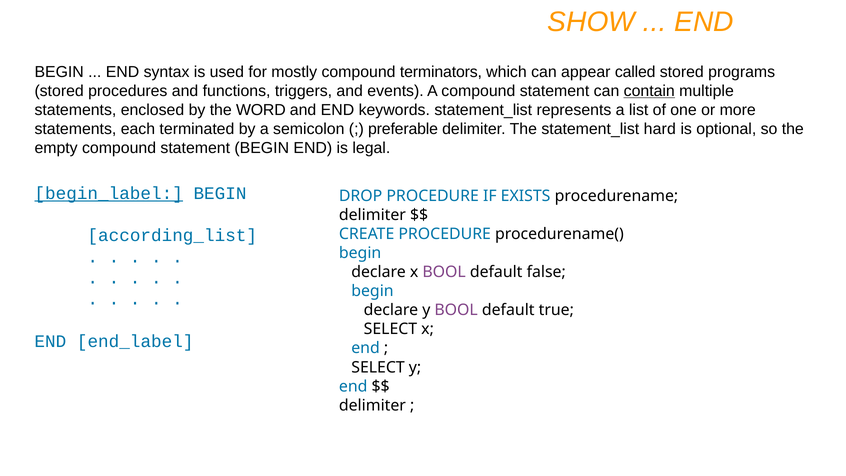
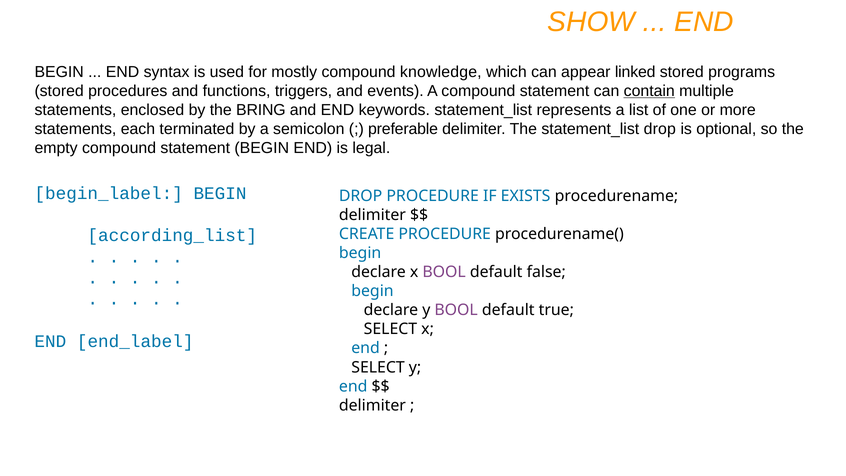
terminators: terminators -> knowledge
called: called -> linked
WORD: WORD -> BRING
statement_list hard: hard -> drop
begin_label underline: present -> none
